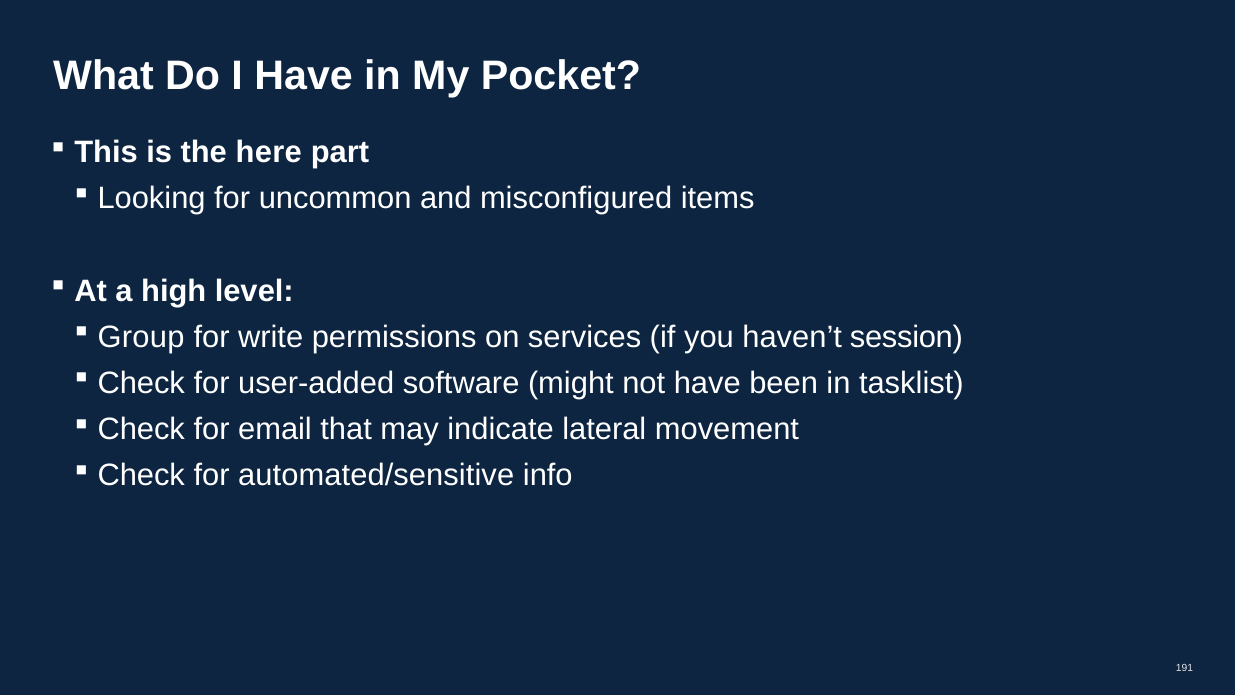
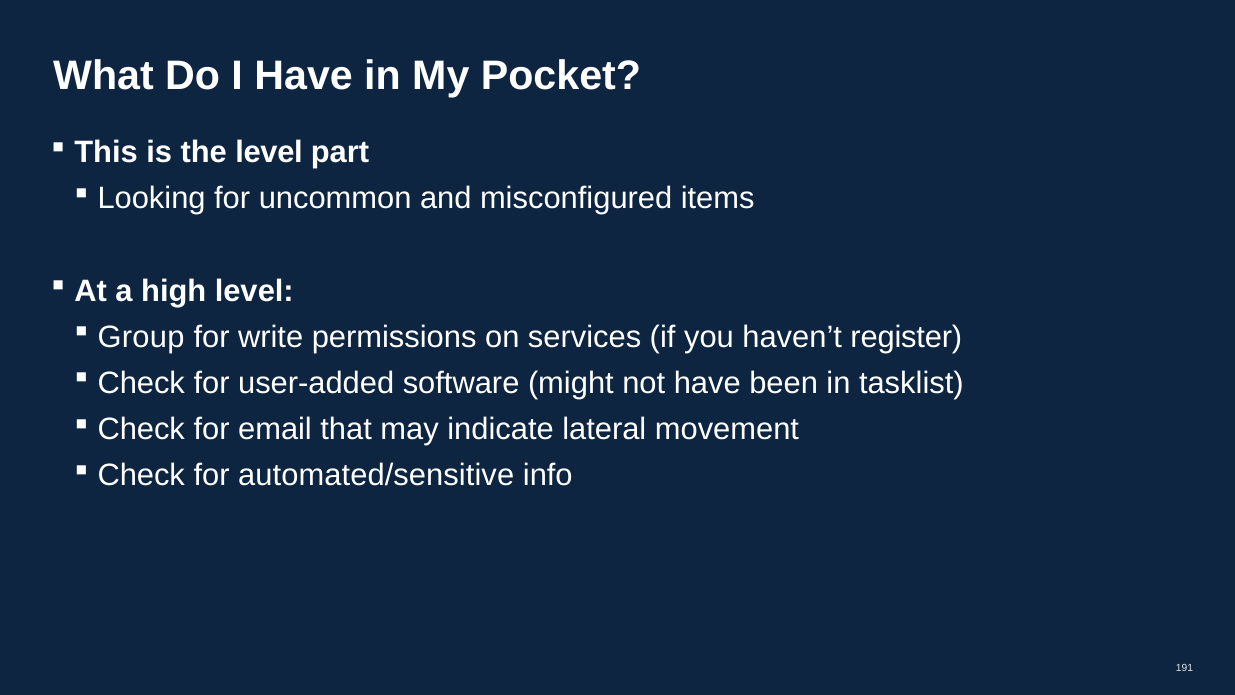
the here: here -> level
session: session -> register
